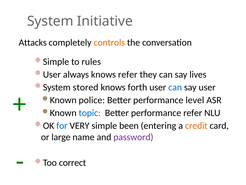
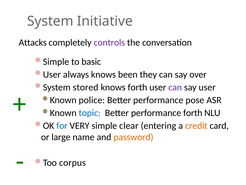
controls colour: orange -> purple
rules: rules -> basic
knows refer: refer -> been
lives: lives -> over
can at (175, 87) colour: blue -> purple
level: level -> pose
performance refer: refer -> forth
been: been -> clear
password colour: purple -> orange
correct: correct -> corpus
